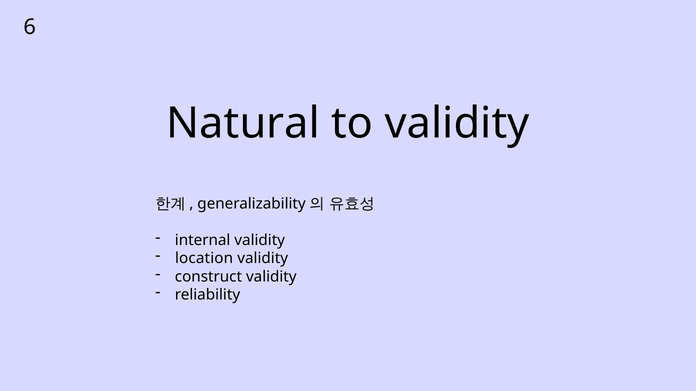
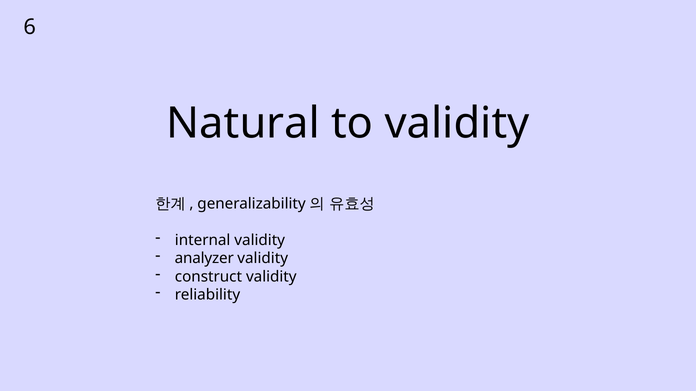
location: location -> analyzer
